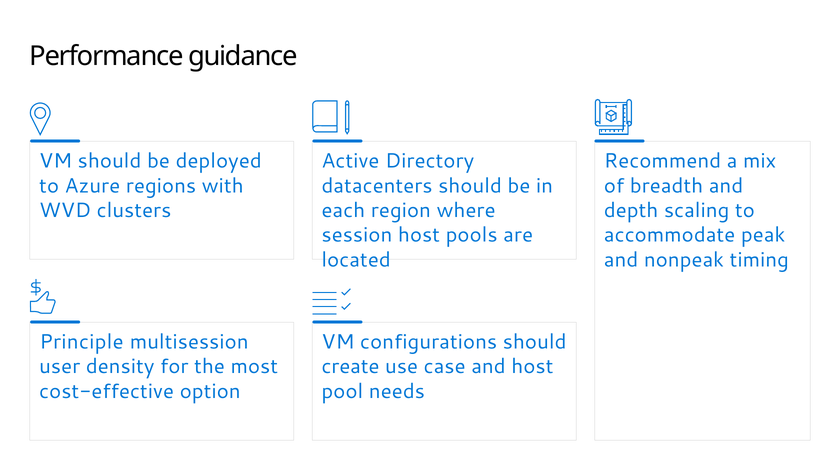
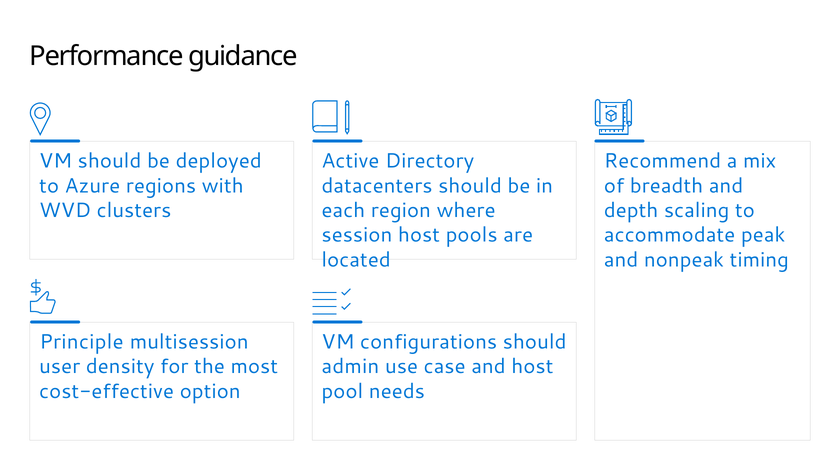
create: create -> admin
